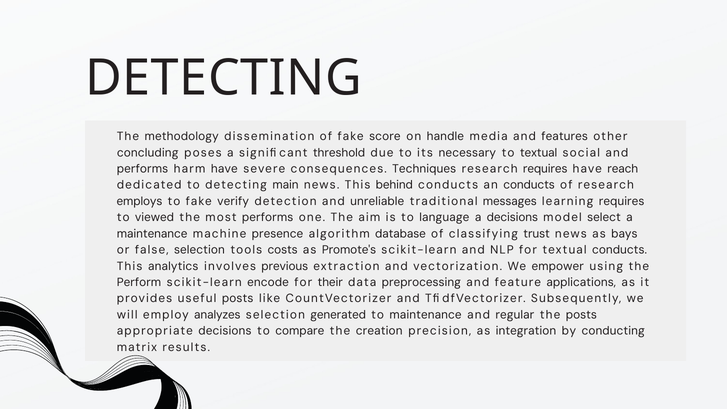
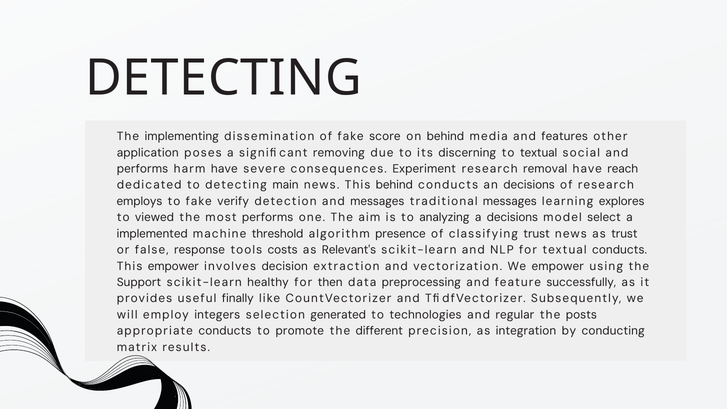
methodology: methodology -> implementing
on handle: handle -> behind
concluding: concluding -> application
threshold: threshold -> removing
necessary: necessary -> discerning
Techniques: Techniques -> Experiment
research requires: requires -> removal
an conducts: conducts -> decisions
and unreliable: unreliable -> messages
learning requires: requires -> explores
language: language -> analyzing
maintenance at (152, 234): maintenance -> implemented
presence: presence -> threshold
database: database -> presence
as bays: bays -> trust
false selection: selection -> response
Promote's: Promote's -> Relevant's
This analytics: analytics -> empower
previous: previous -> decision
Perform: Perform -> Support
encode: encode -> healthy
their: their -> then
applications: applications -> successfully
posts at (238, 299): posts -> finally
analyzes: analyzes -> integers
to maintenance: maintenance -> technologies
decisions at (225, 331): decisions -> conducts
compare: compare -> promote
creation: creation -> different
